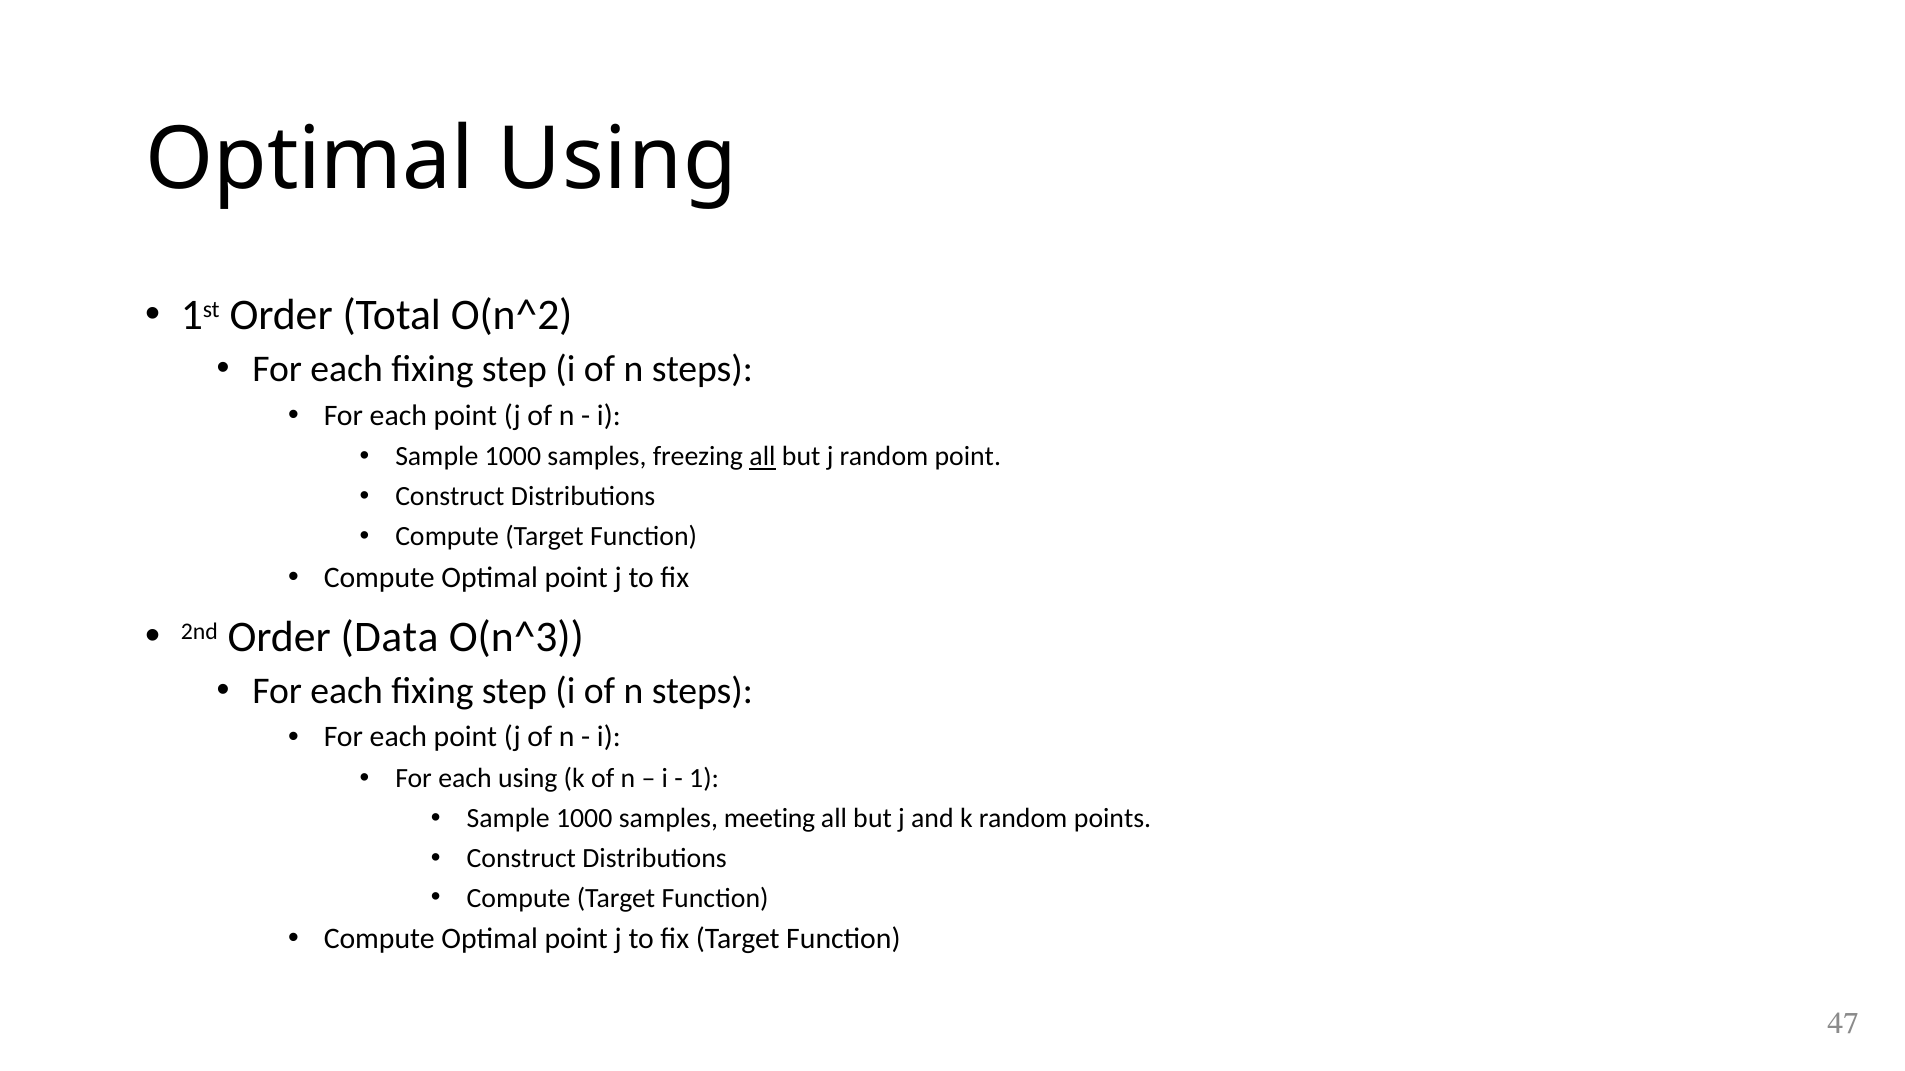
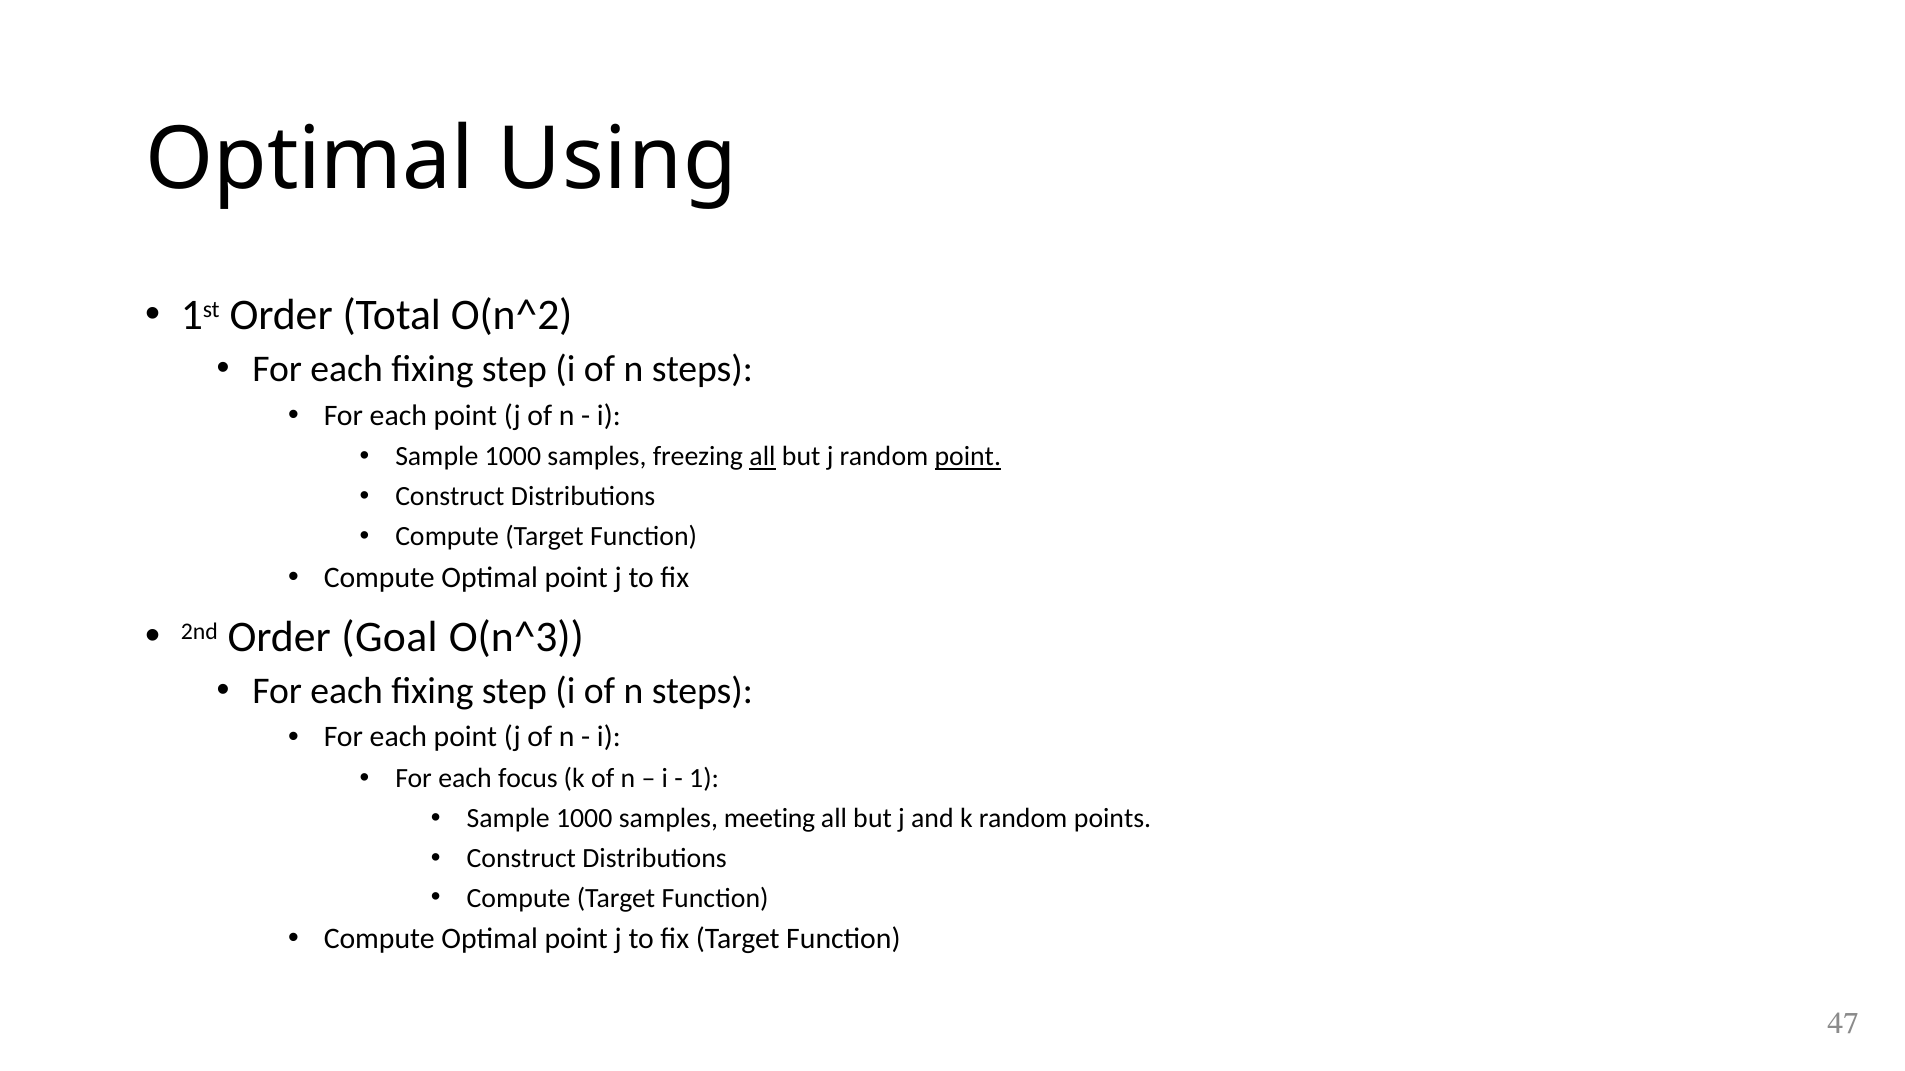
point at (968, 457) underline: none -> present
Data: Data -> Goal
each using: using -> focus
